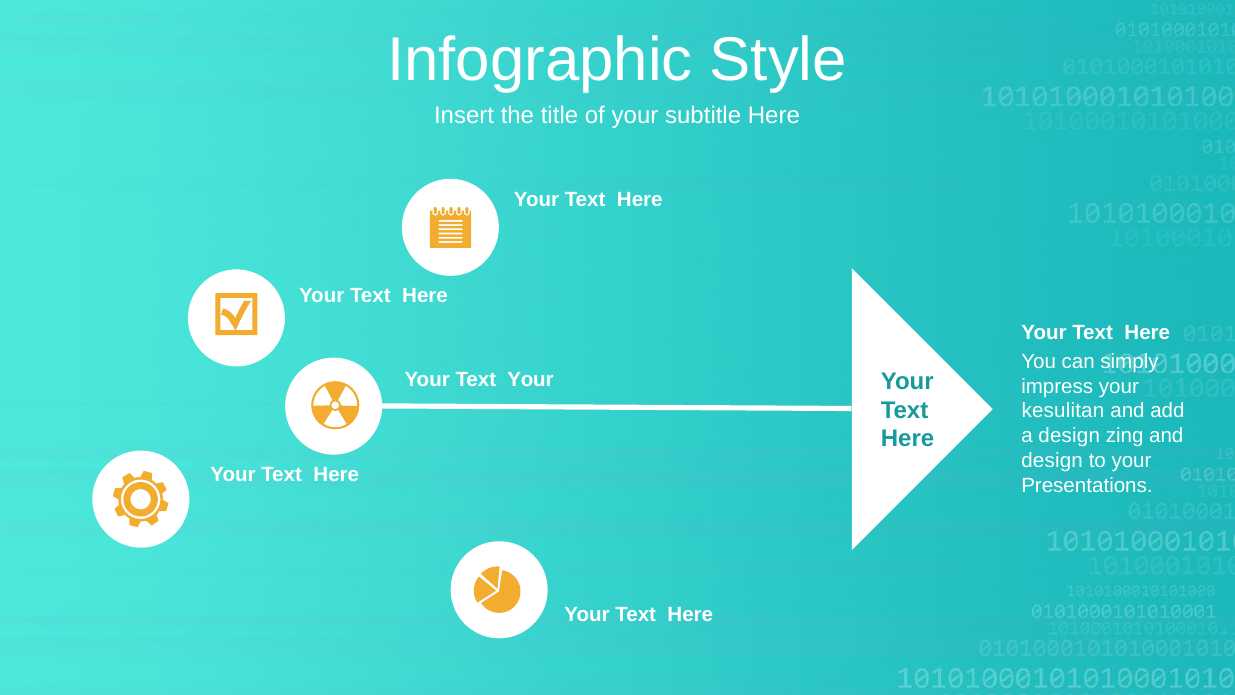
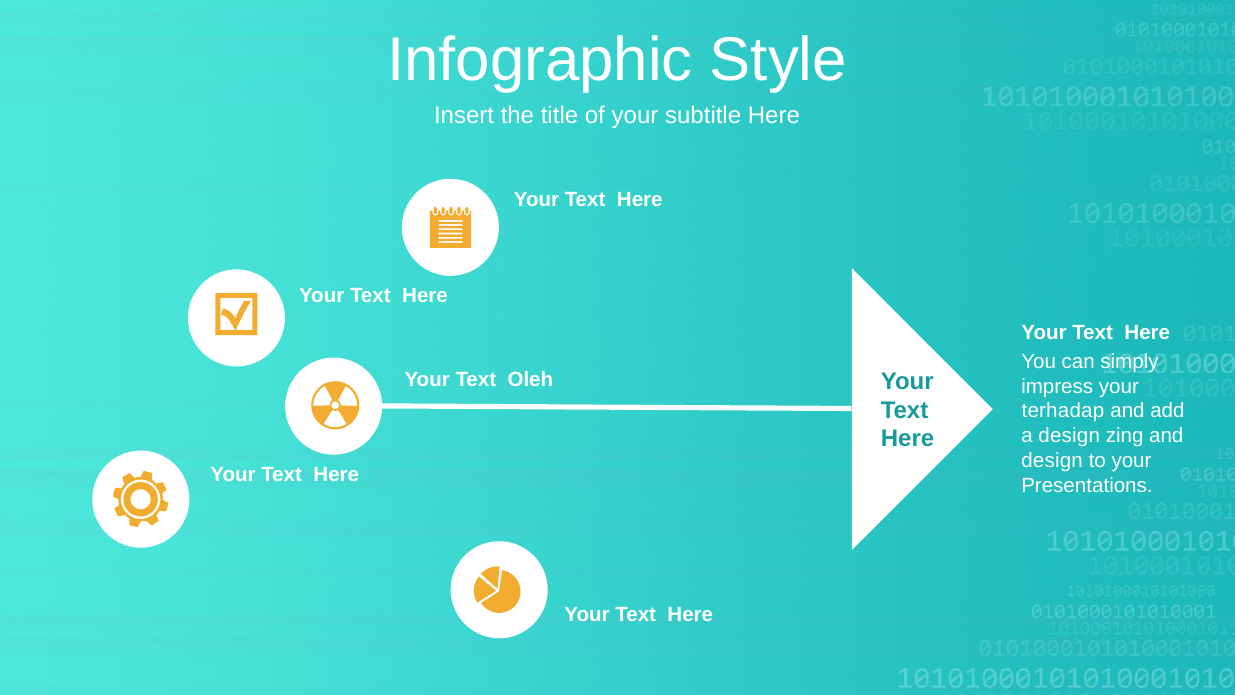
Text Your: Your -> Oleh
kesulitan: kesulitan -> terhadap
